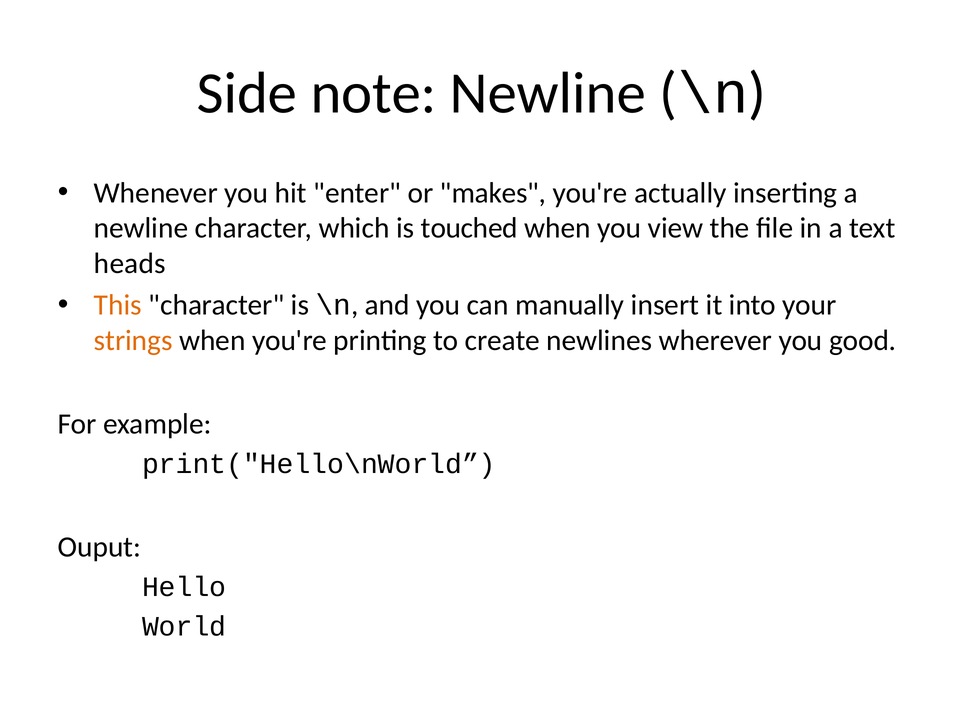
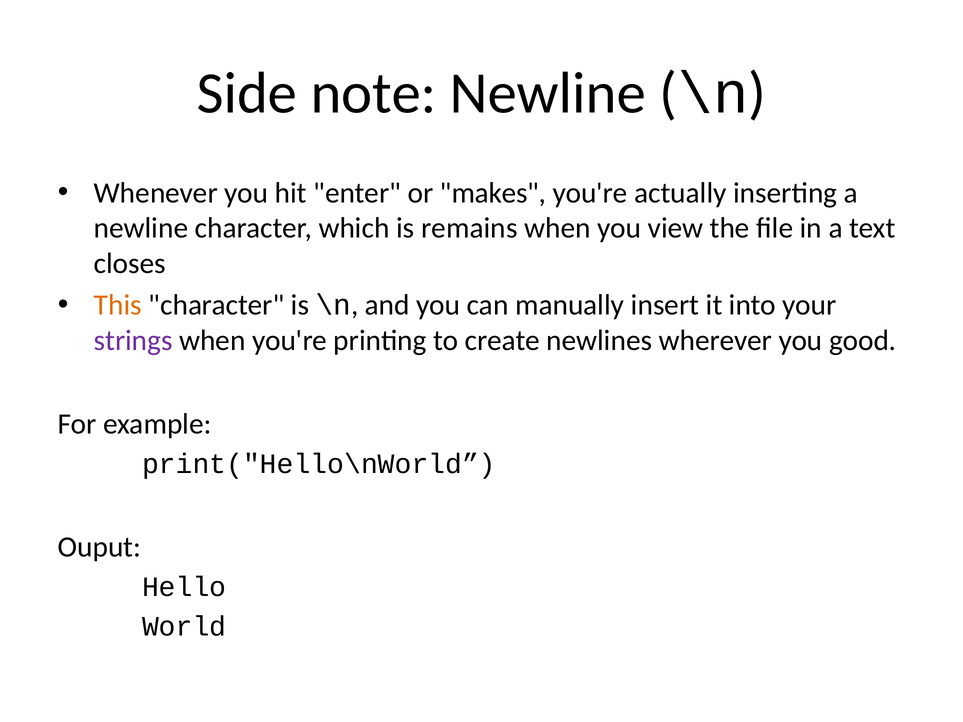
touched: touched -> remains
heads: heads -> closes
strings colour: orange -> purple
